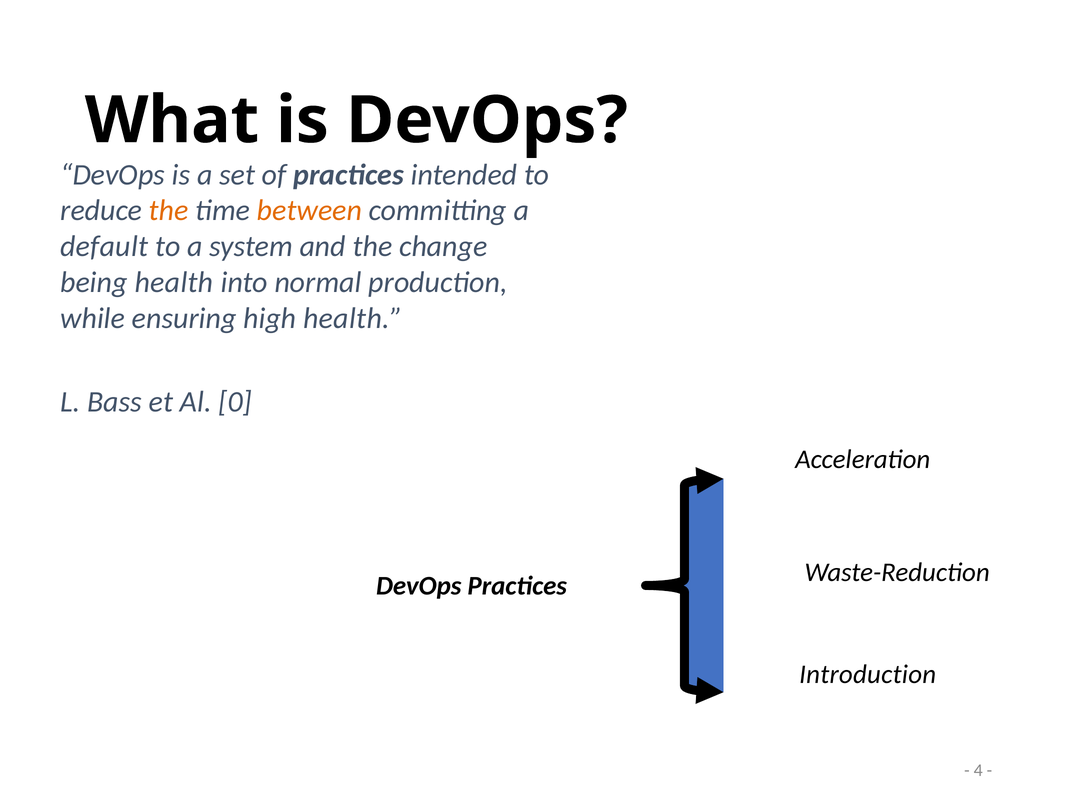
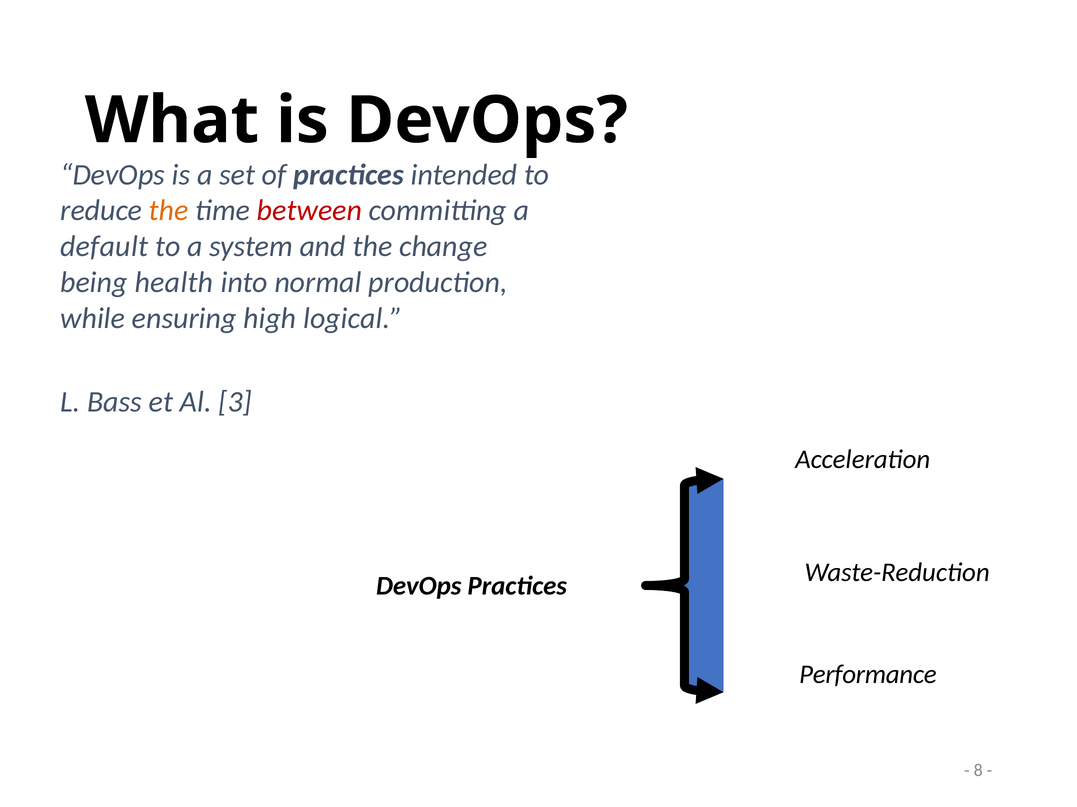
between colour: orange -> red
high health: health -> logical
0: 0 -> 3
Introduction: Introduction -> Performance
4: 4 -> 8
